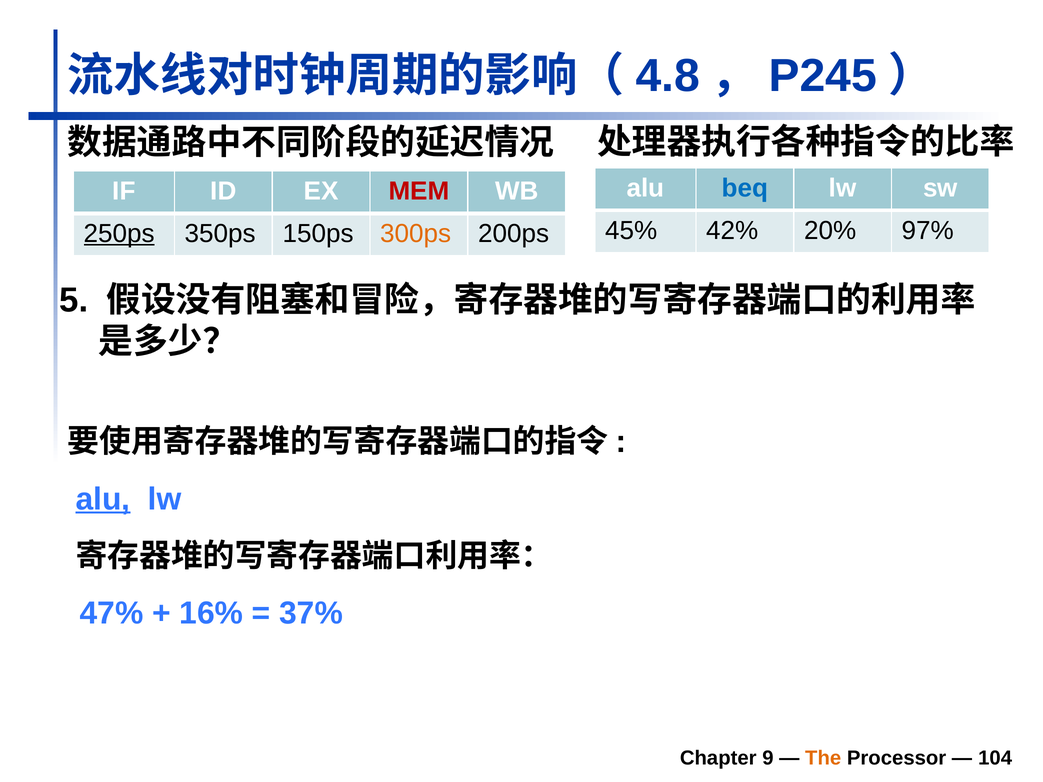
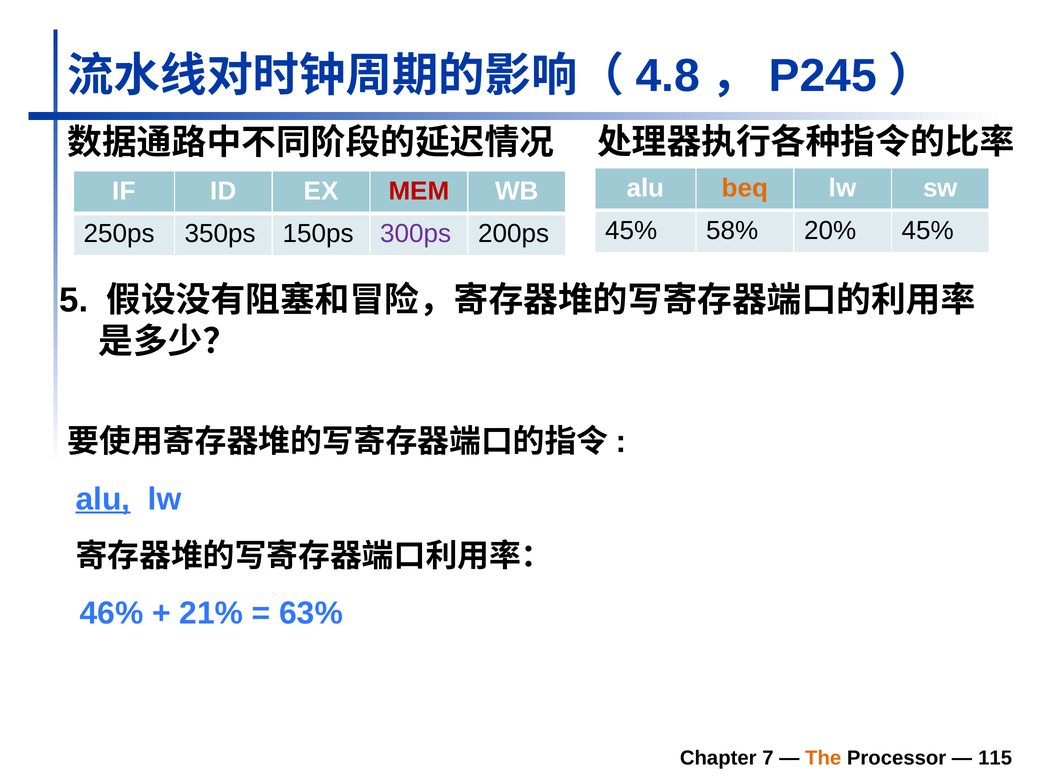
beq colour: blue -> orange
42%: 42% -> 58%
20% 97%: 97% -> 45%
250ps underline: present -> none
300ps colour: orange -> purple
47%: 47% -> 46%
16%: 16% -> 21%
37%: 37% -> 63%
9: 9 -> 7
104: 104 -> 115
